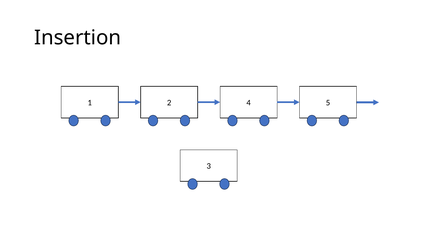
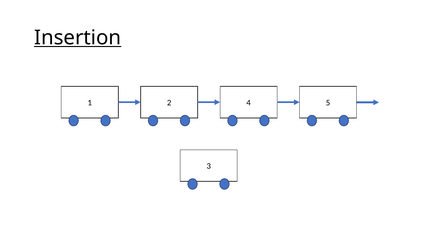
Insertion underline: none -> present
